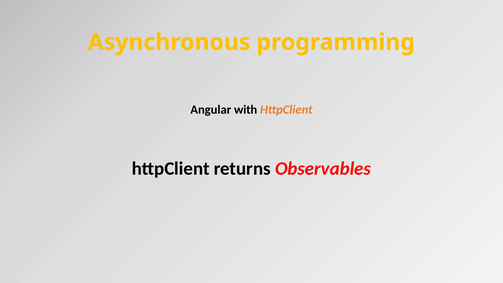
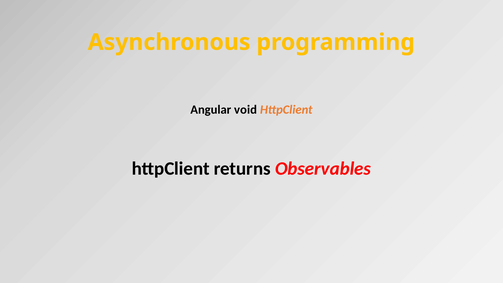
with: with -> void
